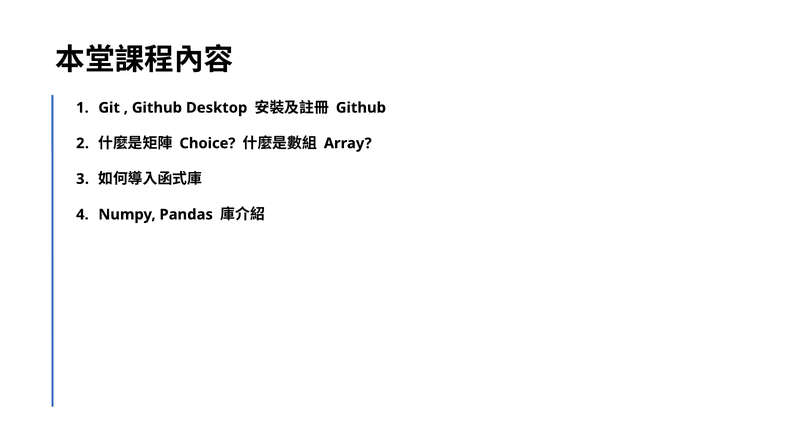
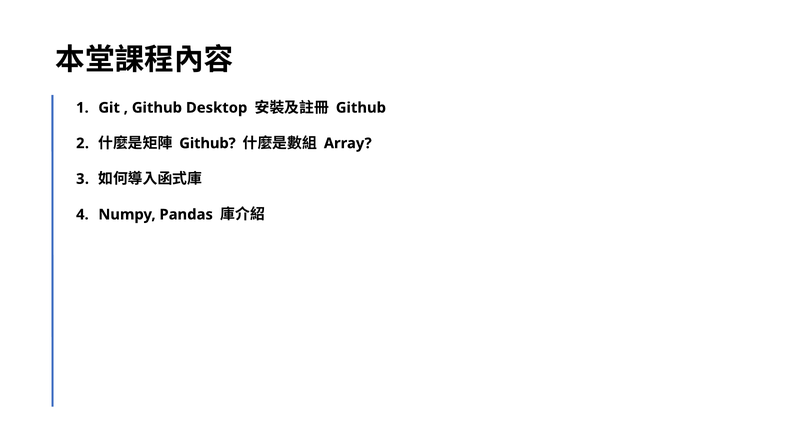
Choice at (207, 143): Choice -> Github
